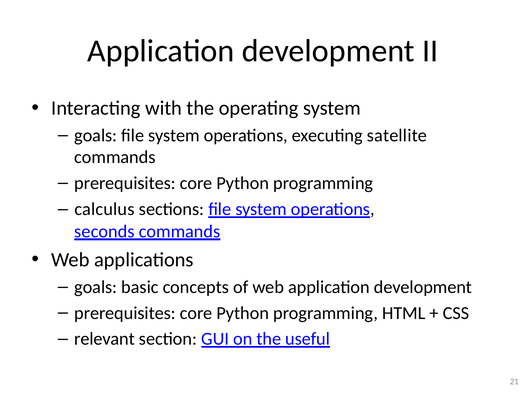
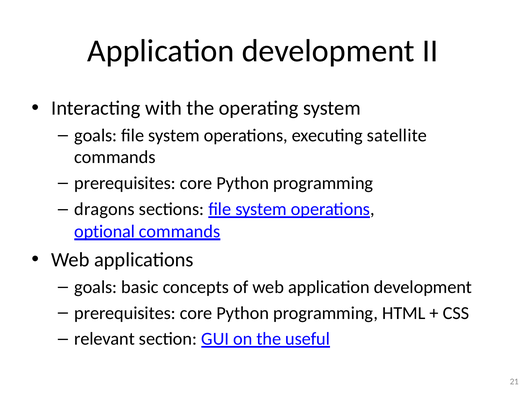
calculus: calculus -> dragons
seconds: seconds -> optional
